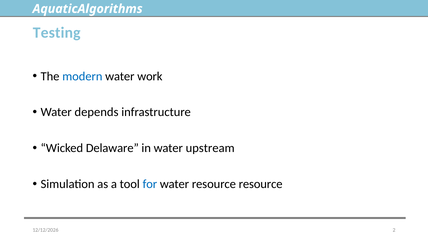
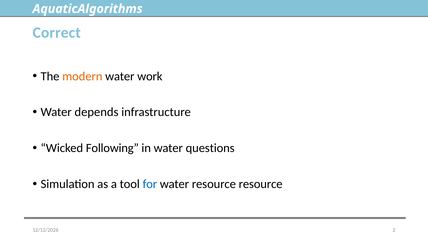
Testing: Testing -> Correct
modern colour: blue -> orange
Delaware: Delaware -> Following
upstream: upstream -> questions
